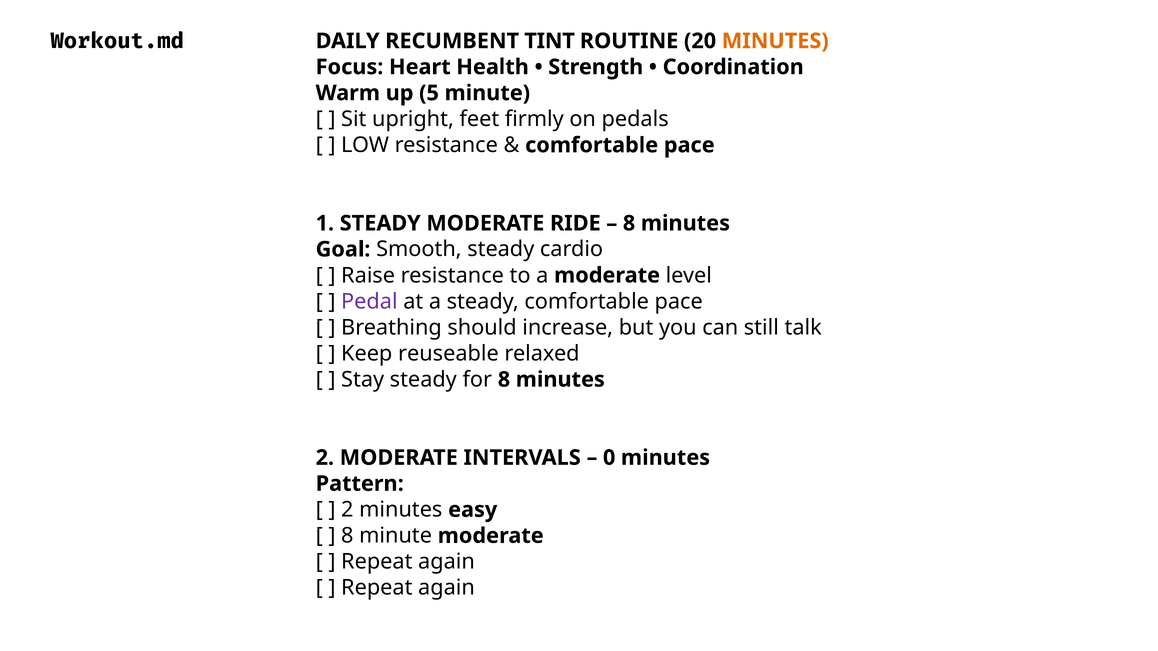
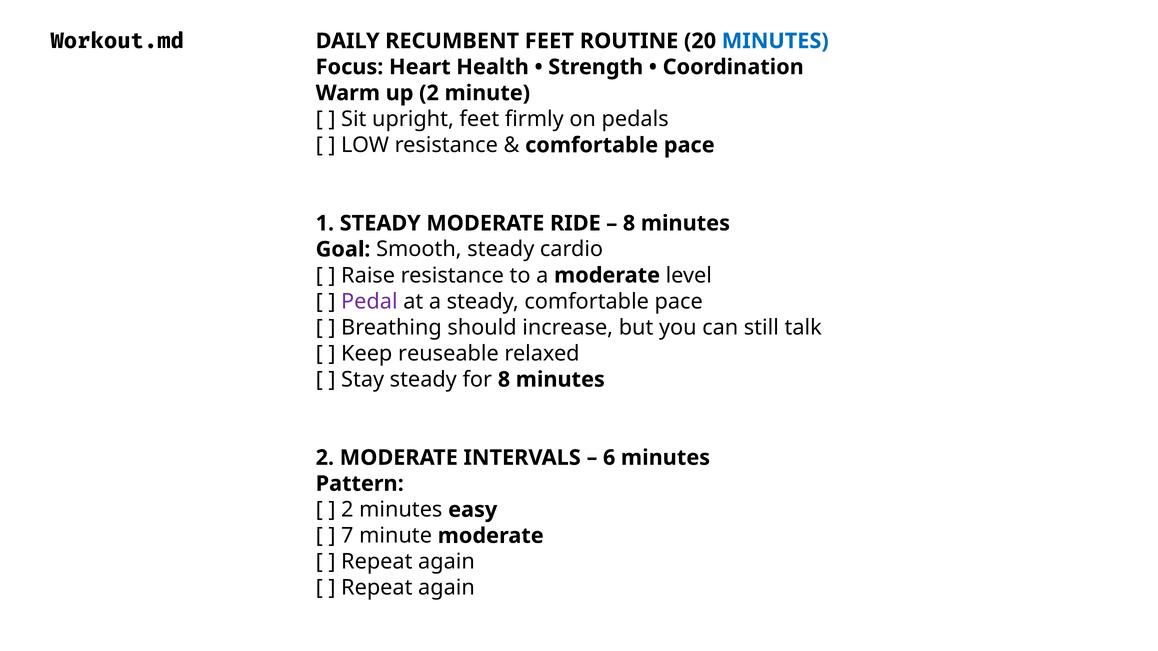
RECUMBENT TINT: TINT -> FEET
MINUTES at (775, 41) colour: orange -> blue
up 5: 5 -> 2
0: 0 -> 6
8 at (347, 536): 8 -> 7
